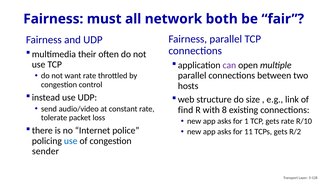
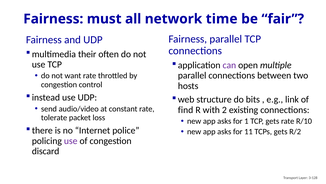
both: both -> time
size: size -> bits
8: 8 -> 2
use at (71, 140) colour: blue -> purple
sender: sender -> discard
